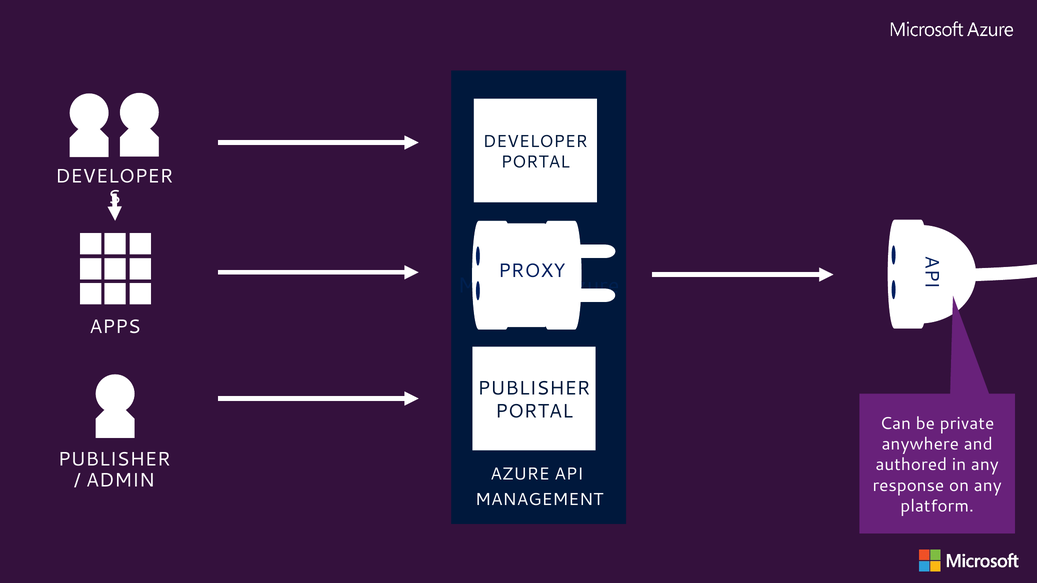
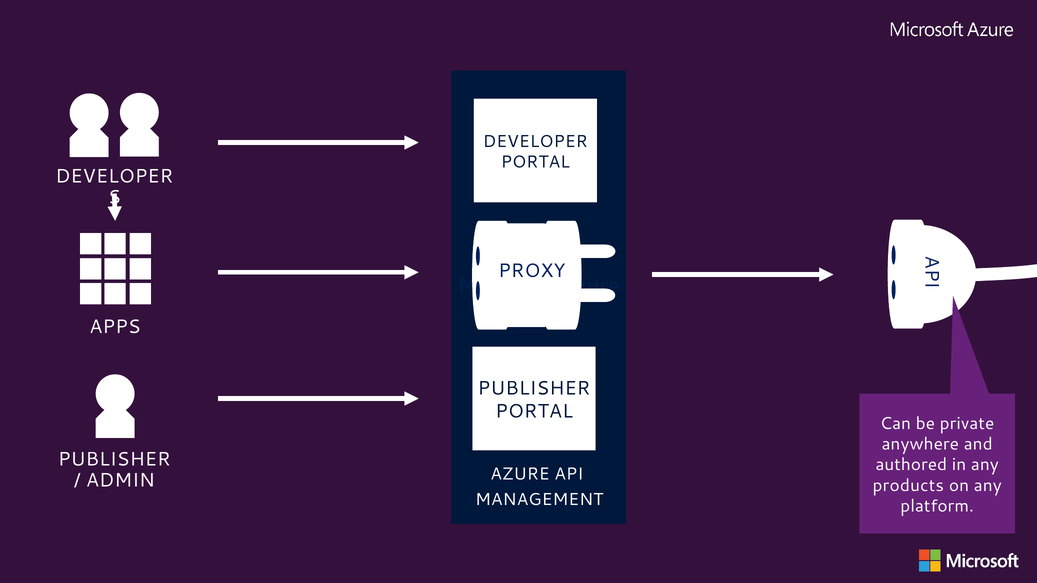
response: response -> products
